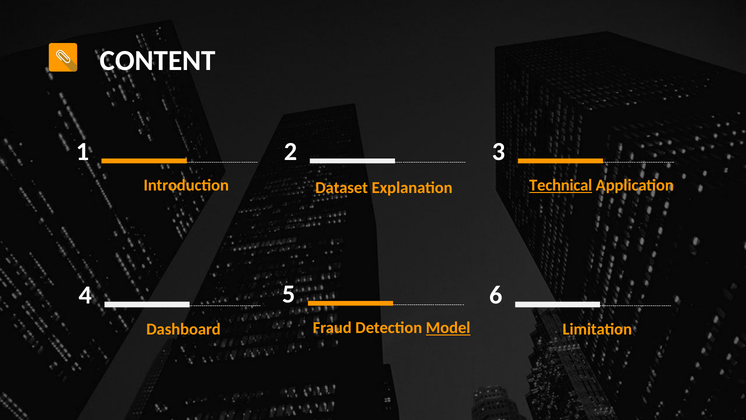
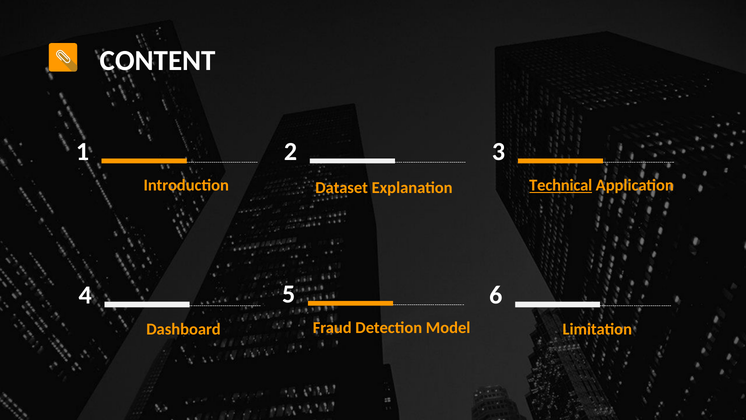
Model underline: present -> none
